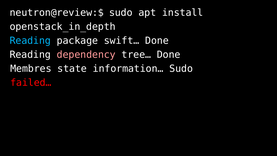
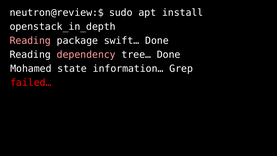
Reading at (30, 41) colour: light blue -> pink
Membres: Membres -> Mohamed
information… Sudo: Sudo -> Grep
